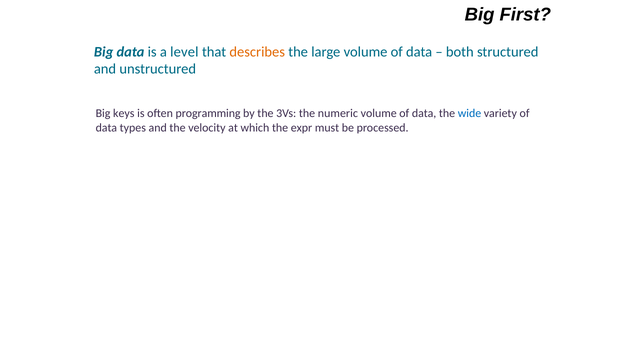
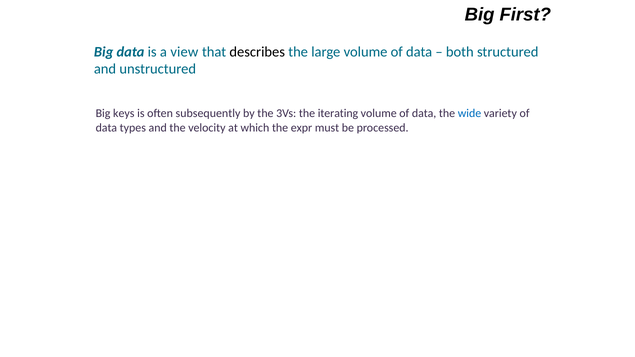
level: level -> view
describes colour: orange -> black
programming: programming -> subsequently
numeric: numeric -> iterating
